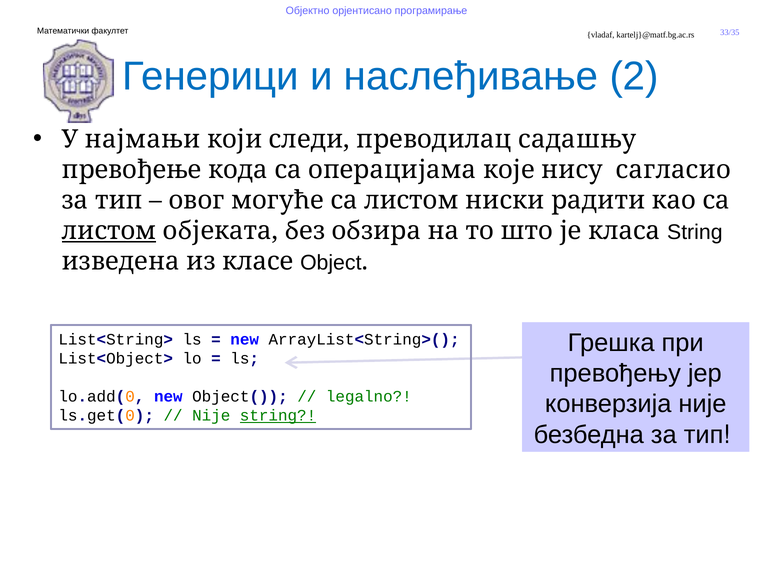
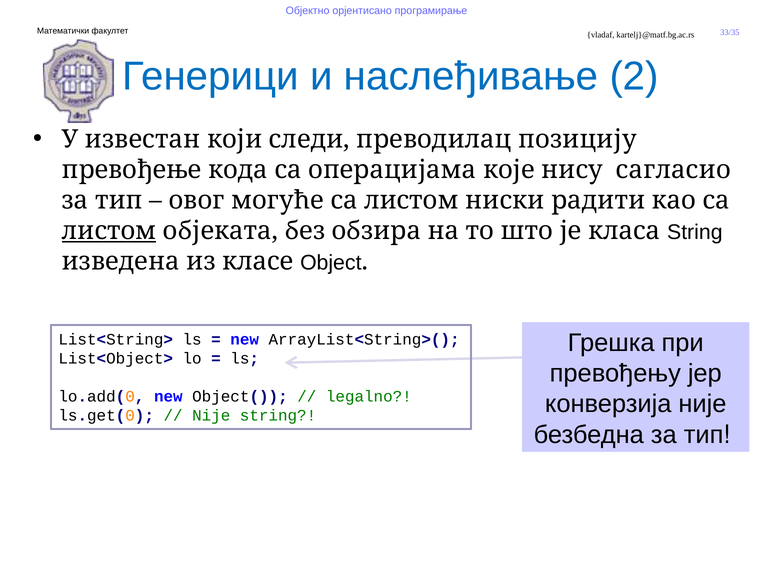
најмањи: најмањи -> известан
садашњу: садашњу -> позицију
string at (278, 416) underline: present -> none
